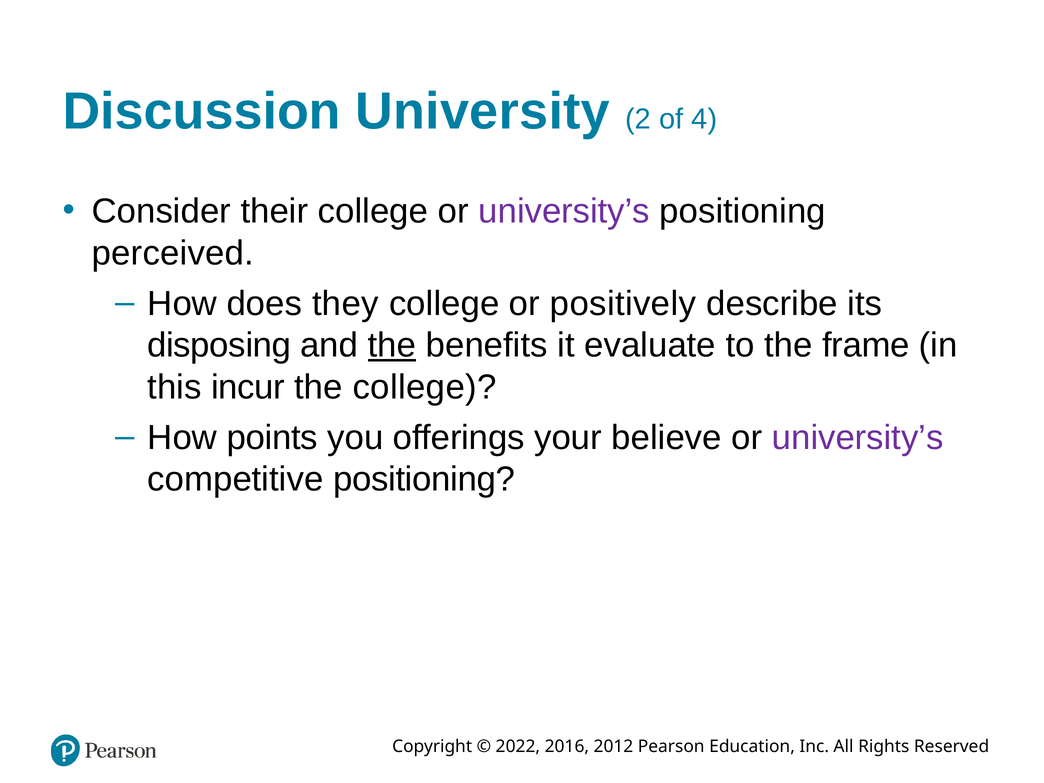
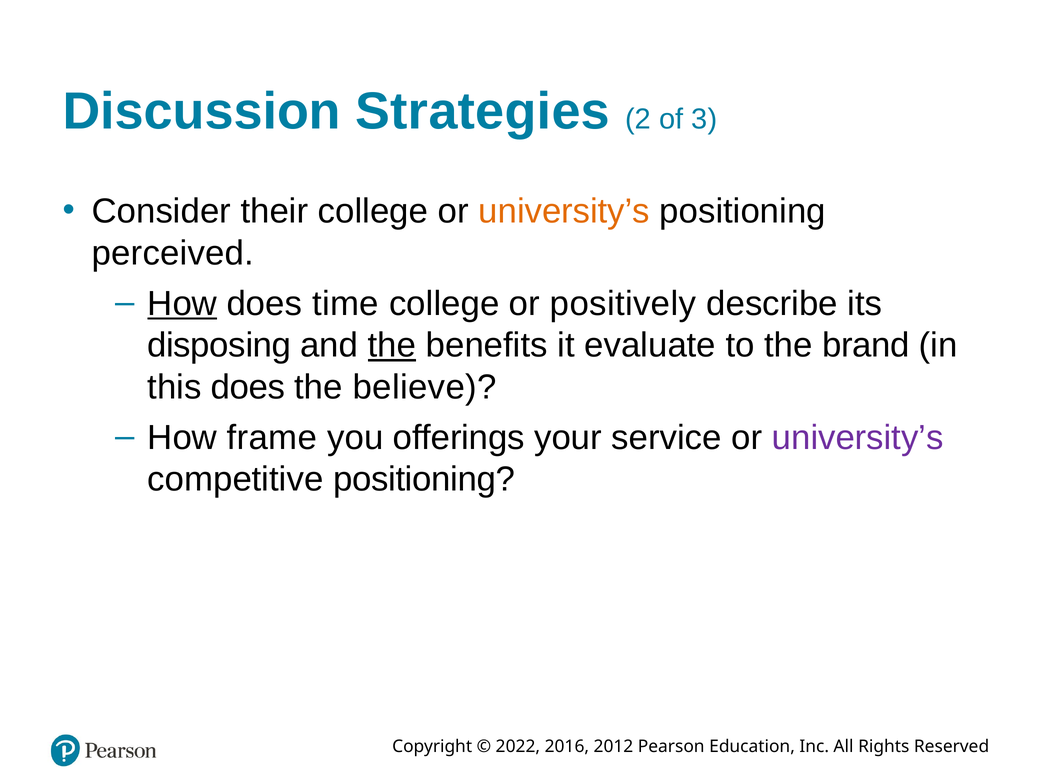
University: University -> Strategies
4: 4 -> 3
university’s at (564, 211) colour: purple -> orange
How at (182, 304) underline: none -> present
they: they -> time
frame: frame -> brand
this incur: incur -> does
the college: college -> believe
points: points -> frame
believe: believe -> service
